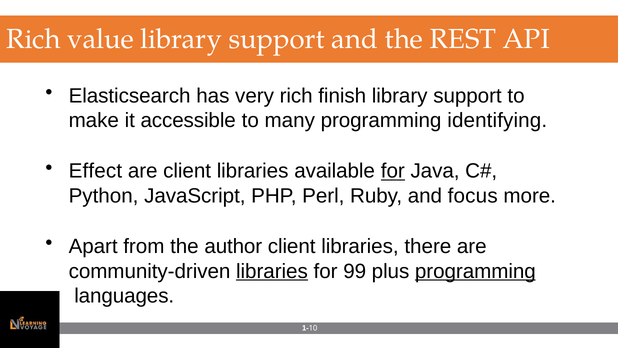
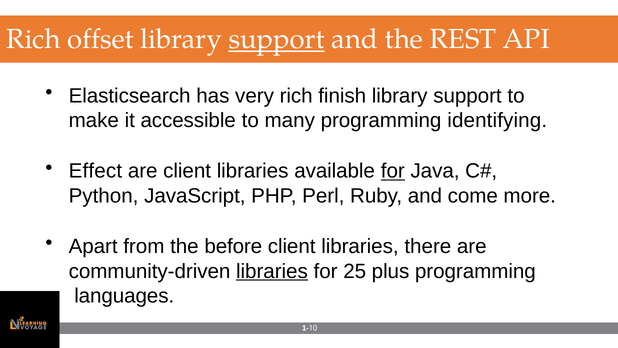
value: value -> offset
support at (277, 39) underline: none -> present
focus: focus -> come
author: author -> before
99: 99 -> 25
programming at (475, 271) underline: present -> none
